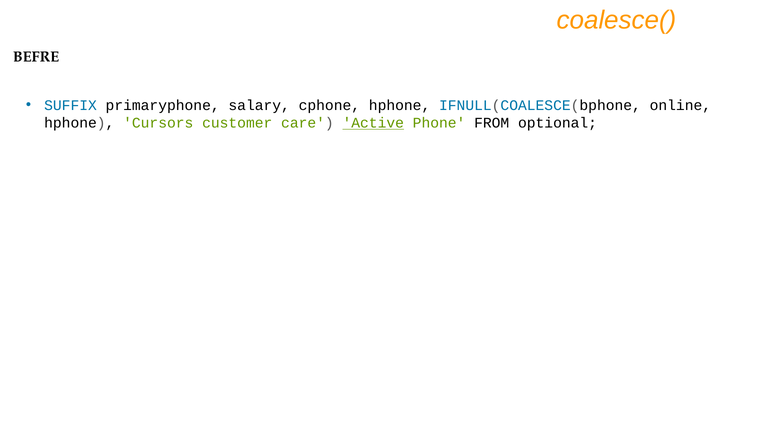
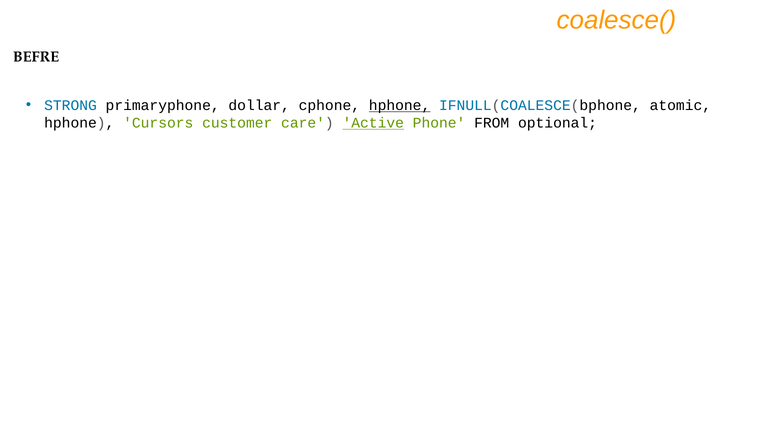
SUFFIX: SUFFIX -> STRONG
salary: salary -> dollar
hphone at (400, 105) underline: none -> present
online: online -> atomic
